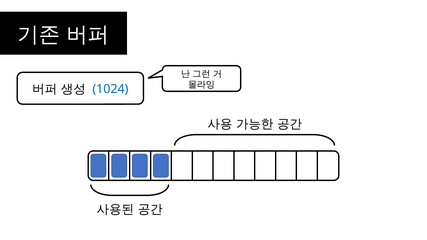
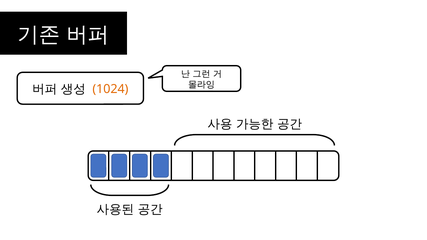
1024 colour: blue -> orange
